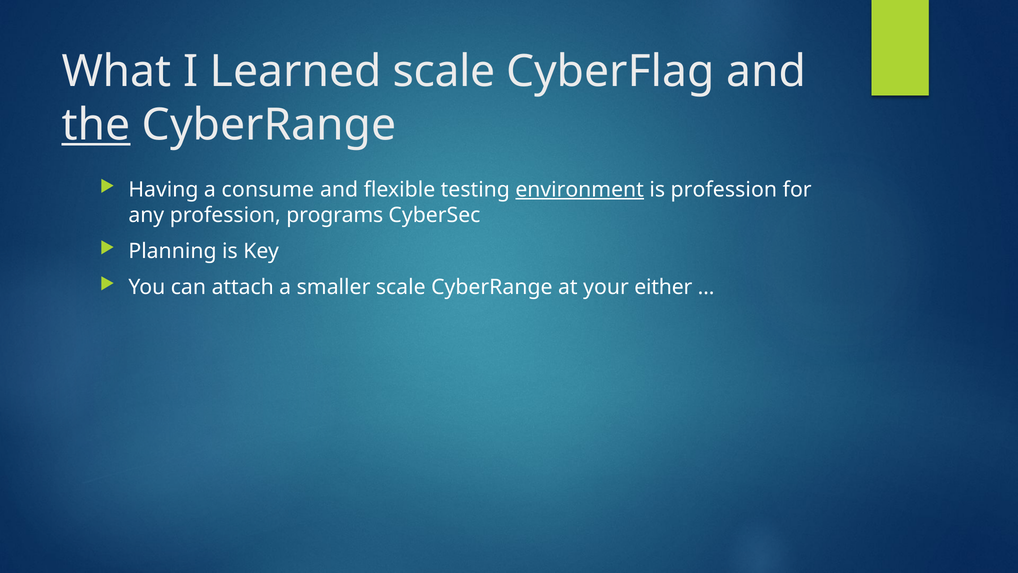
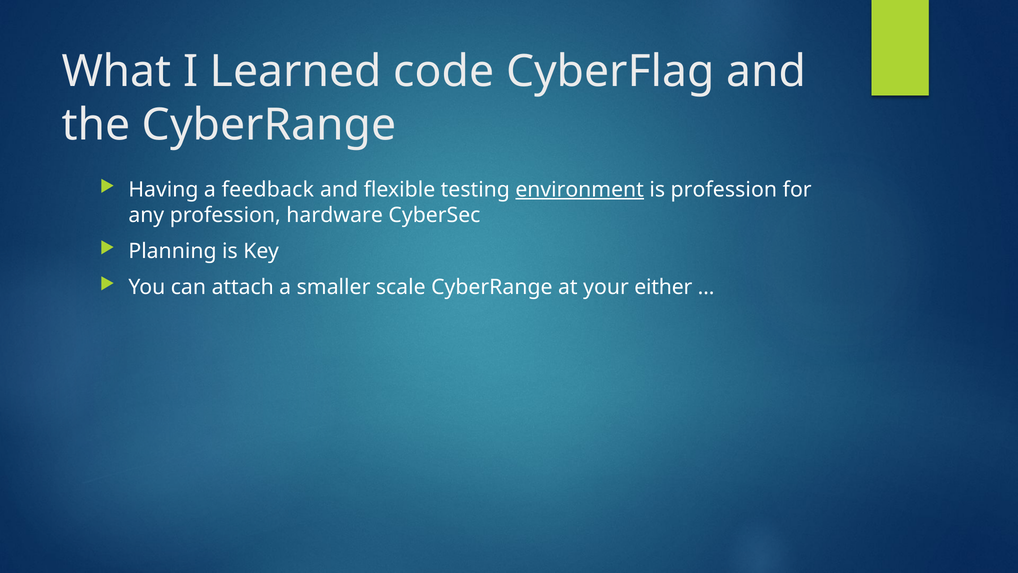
Learned scale: scale -> code
the underline: present -> none
consume: consume -> feedback
programs: programs -> hardware
